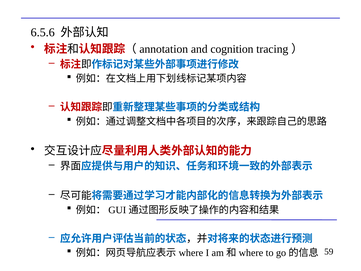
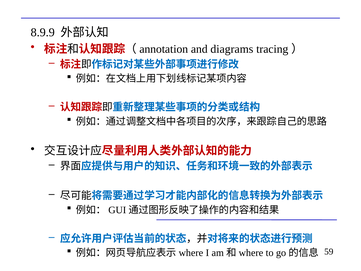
6.5.6: 6.5.6 -> 8.9.9
cognition: cognition -> diagrams
